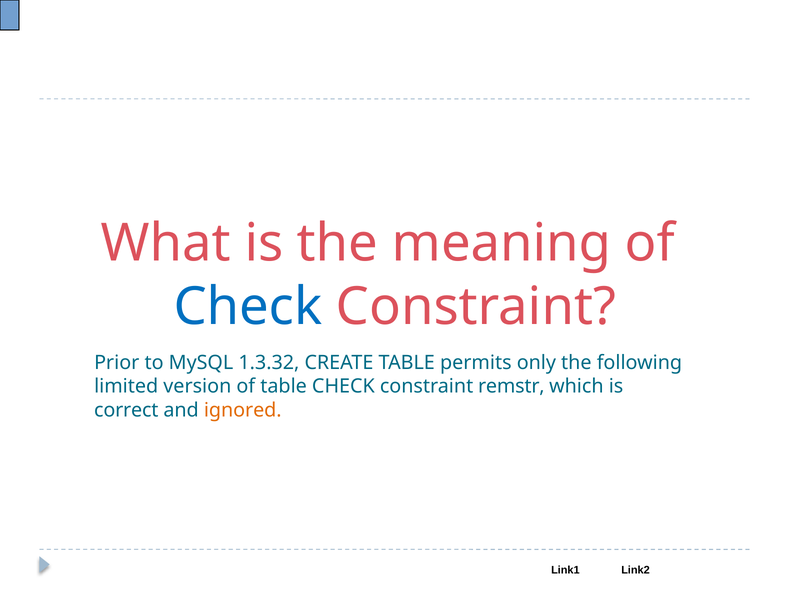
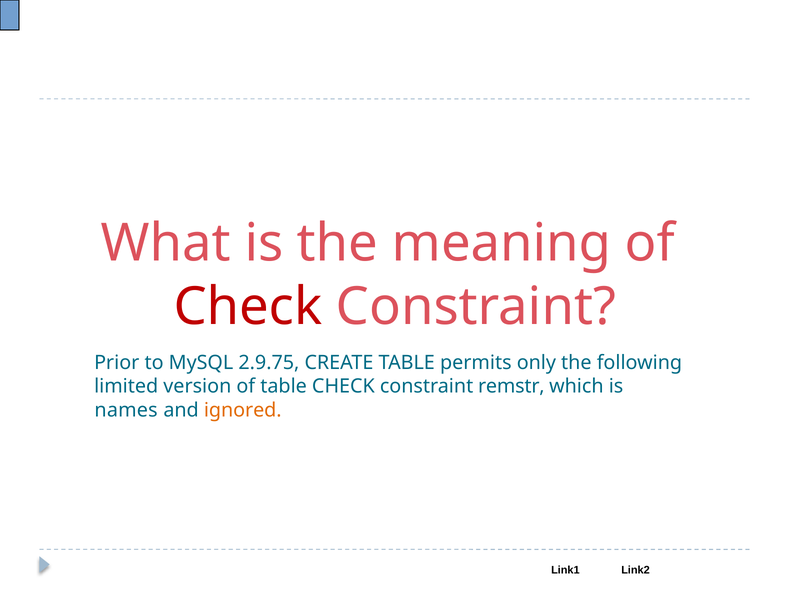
Check at (248, 306) colour: blue -> red
1.3.32: 1.3.32 -> 2.9.75
correct: correct -> names
